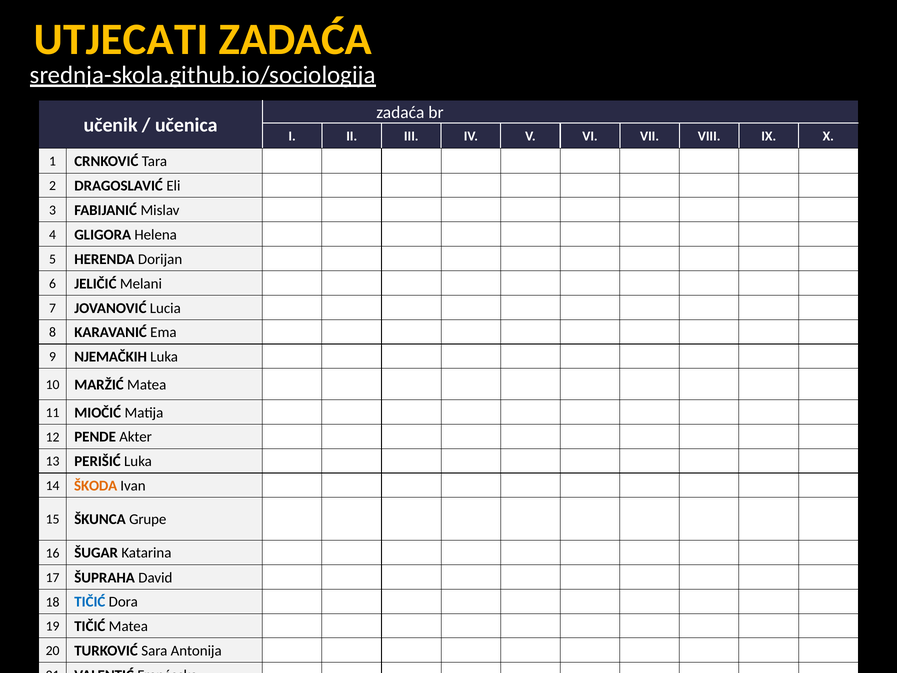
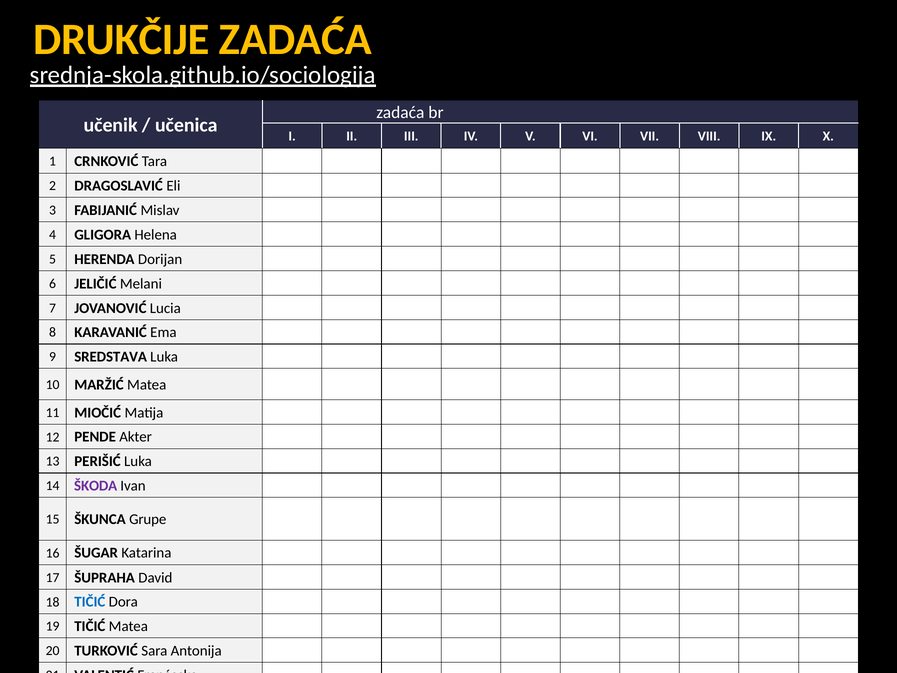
UTJECATI: UTJECATI -> DRUKČIJE
NJEMAČKIH: NJEMAČKIH -> SREDSTAVA
ŠKODA colour: orange -> purple
